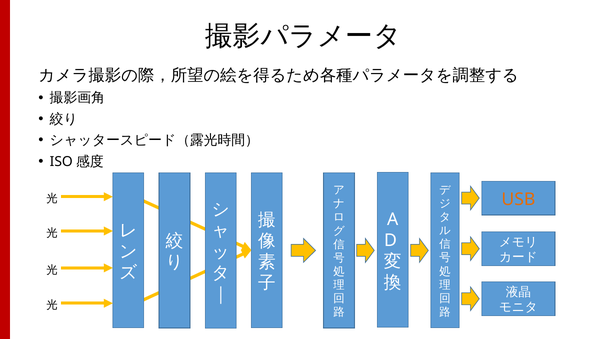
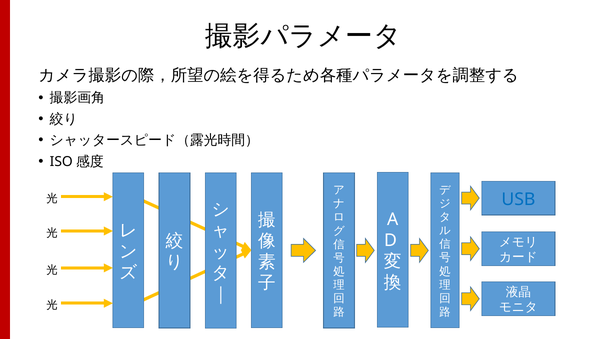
USB colour: orange -> blue
